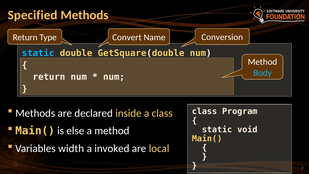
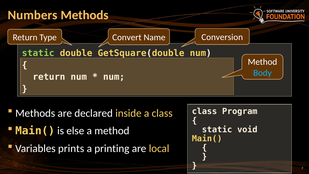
Specified: Specified -> Numbers
static at (38, 53) colour: light blue -> light green
width: width -> prints
invoked: invoked -> printing
